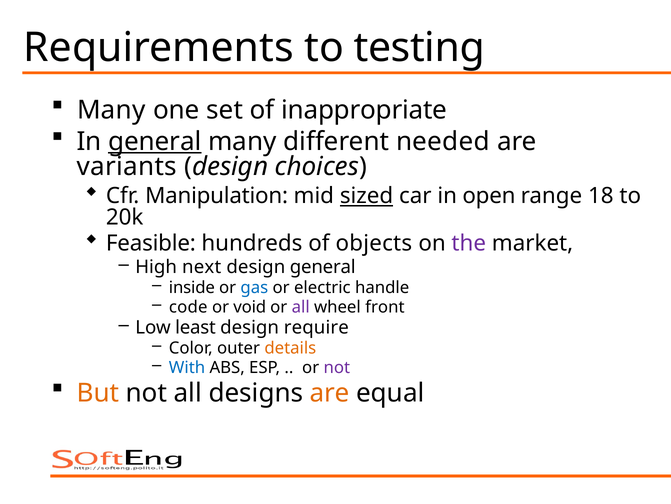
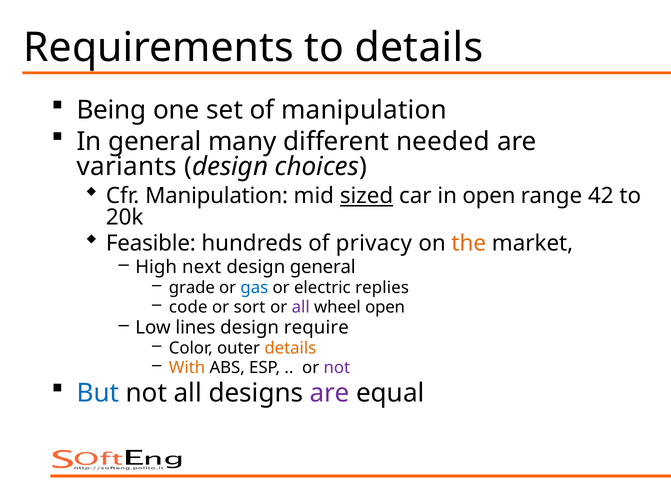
to testing: testing -> details
Many at (111, 110): Many -> Being
of inappropriate: inappropriate -> manipulation
general at (155, 141) underline: present -> none
18: 18 -> 42
objects: objects -> privacy
the colour: purple -> orange
inside: inside -> grade
handle: handle -> replies
void: void -> sort
wheel front: front -> open
least: least -> lines
With colour: blue -> orange
But colour: orange -> blue
are at (330, 393) colour: orange -> purple
